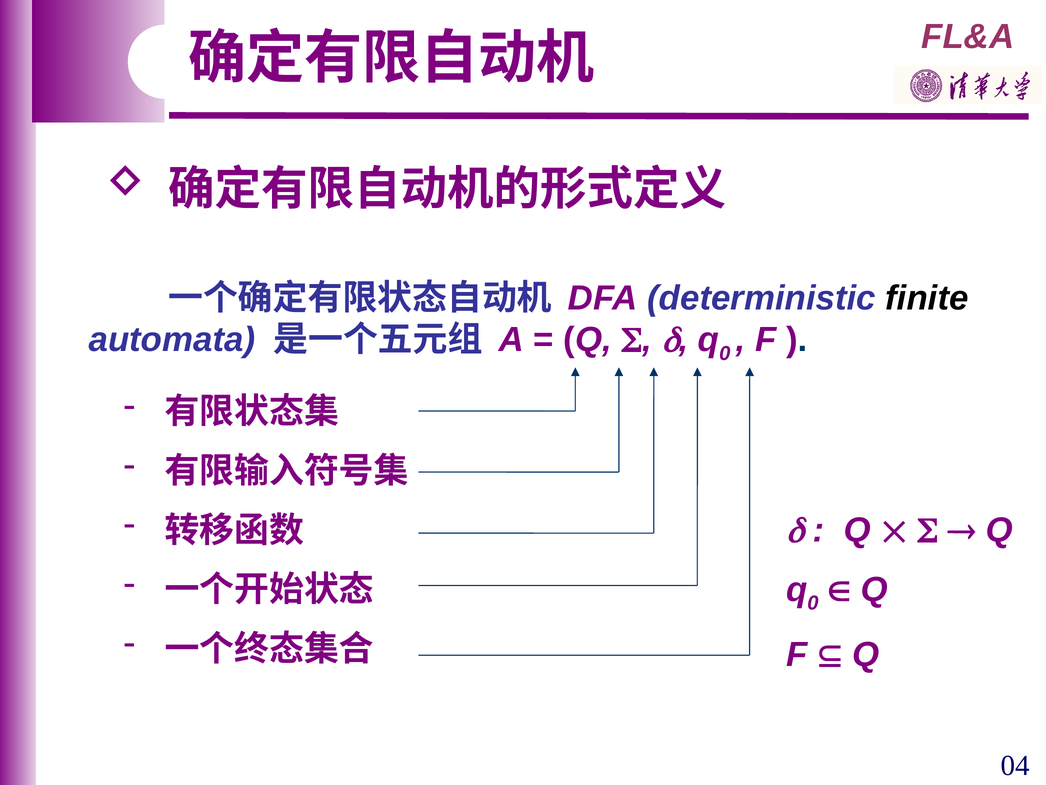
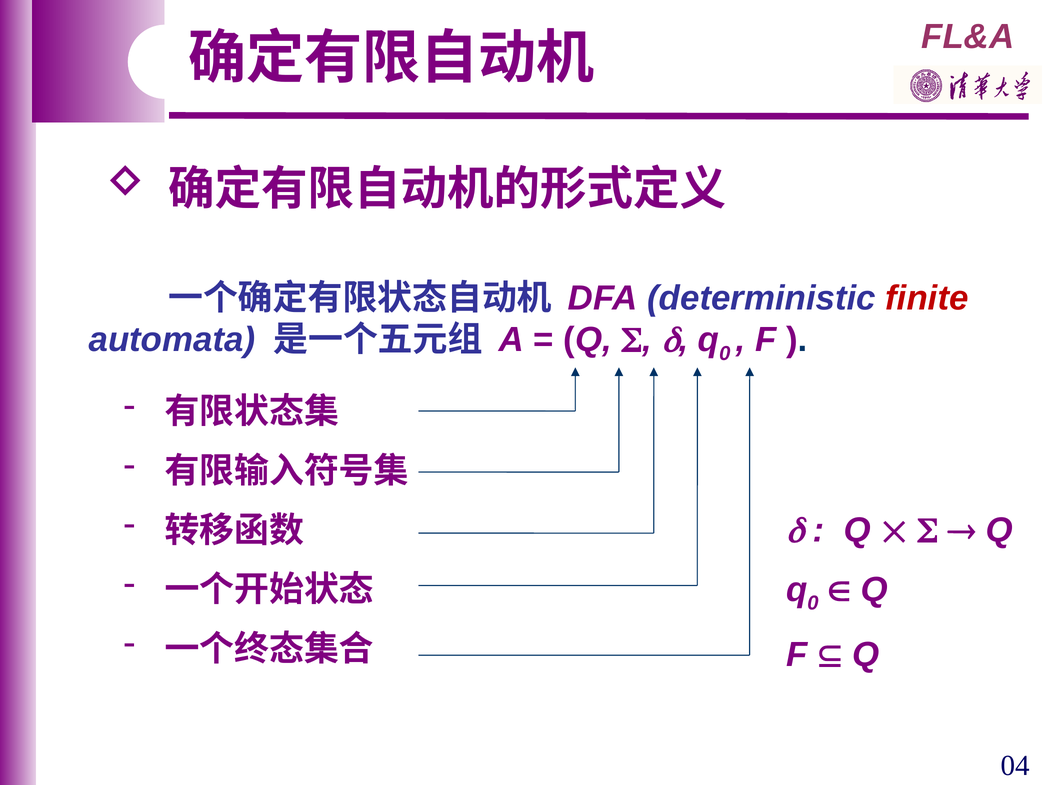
finite colour: black -> red
